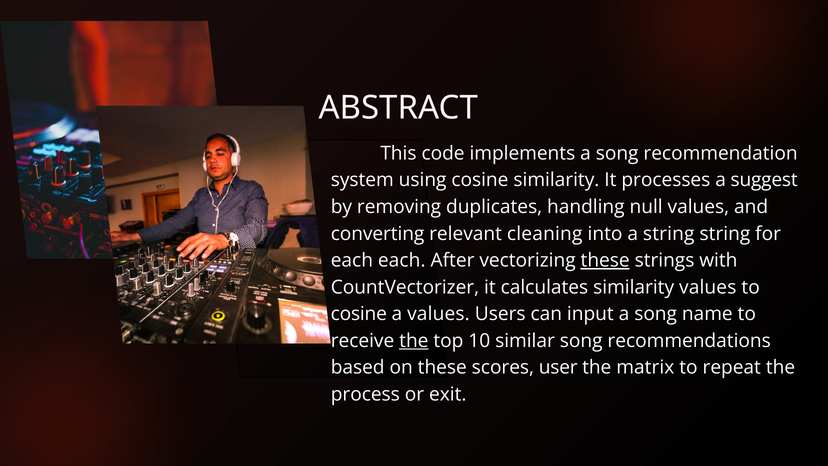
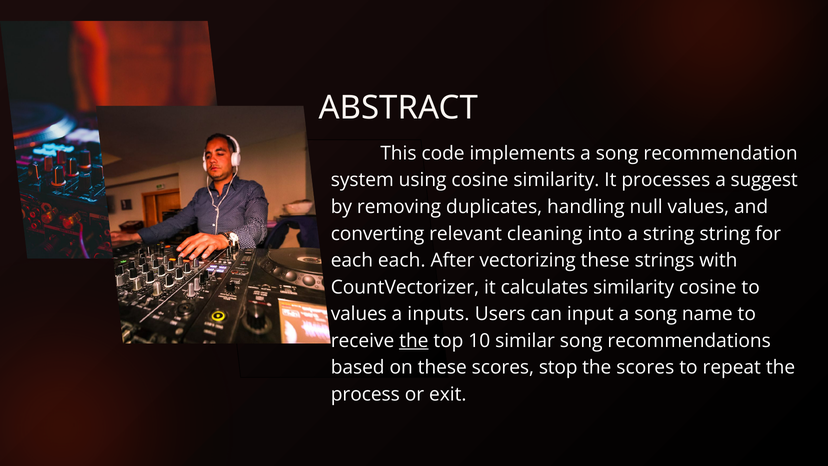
these at (605, 260) underline: present -> none
similarity values: values -> cosine
cosine at (359, 314): cosine -> values
a values: values -> inputs
user: user -> stop
the matrix: matrix -> scores
